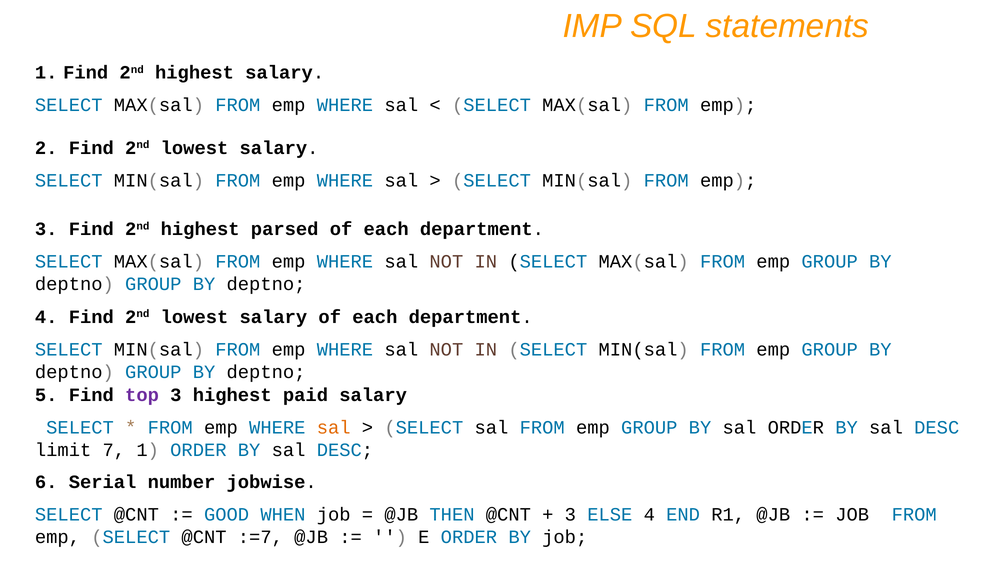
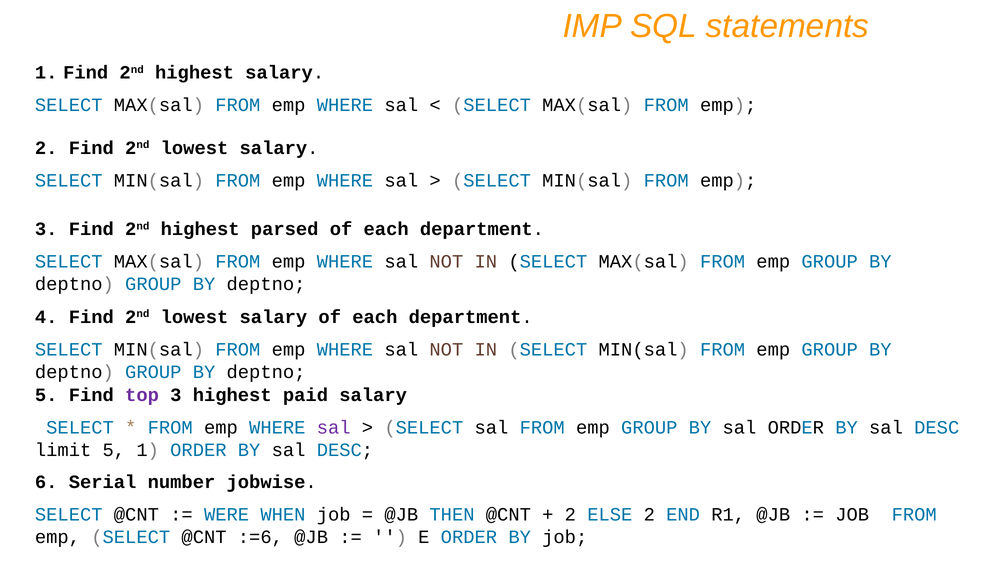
sal at (334, 427) colour: orange -> purple
limit 7: 7 -> 5
GOOD: GOOD -> WERE
3 at (570, 514): 3 -> 2
ELSE 4: 4 -> 2
:=7: :=7 -> :=6
